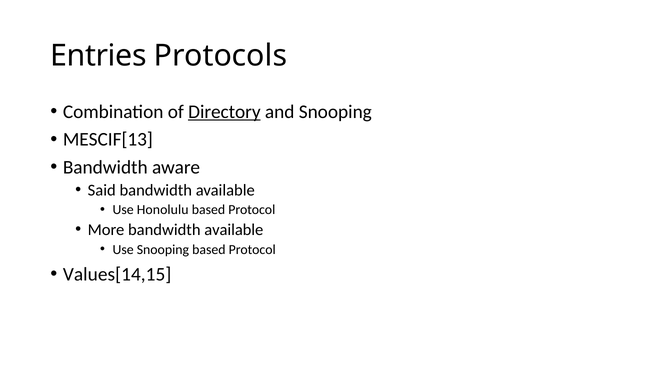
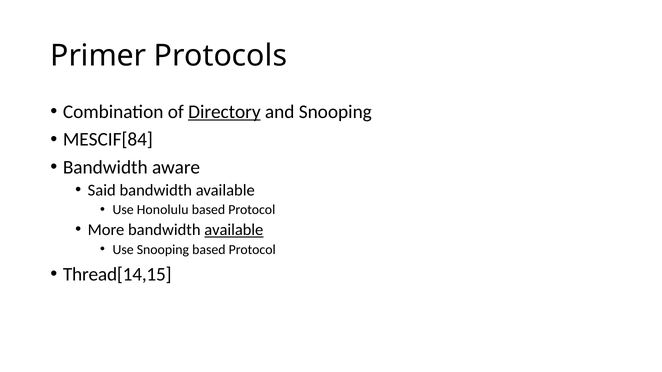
Entries: Entries -> Primer
MESCIF[13: MESCIF[13 -> MESCIF[84
available at (234, 230) underline: none -> present
Values[14,15: Values[14,15 -> Thread[14,15
